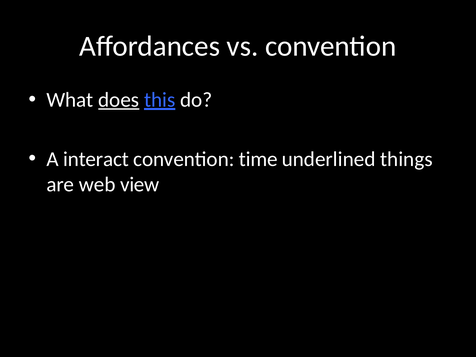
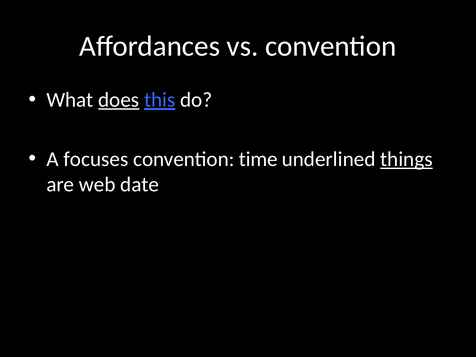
interact: interact -> focuses
things underline: none -> present
view: view -> date
